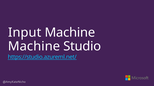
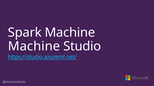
Input: Input -> Spark
